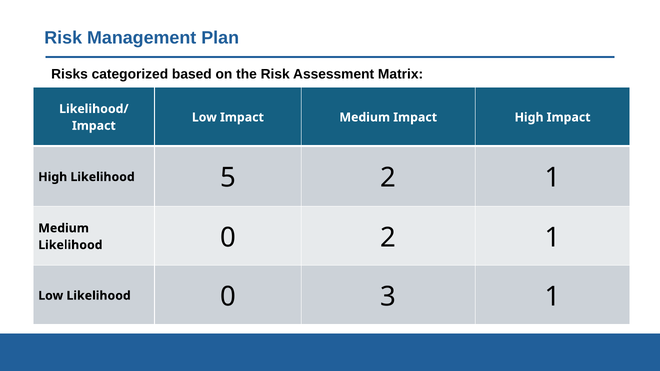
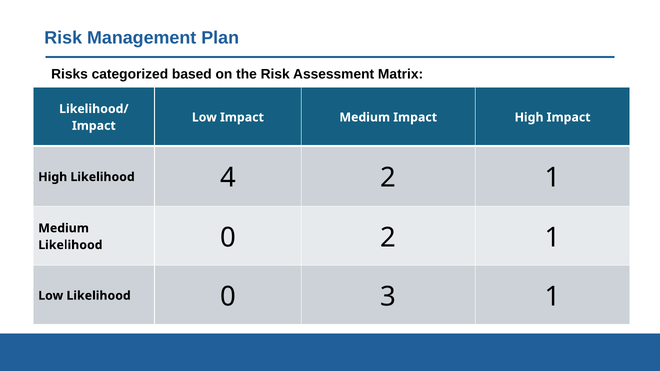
5: 5 -> 4
